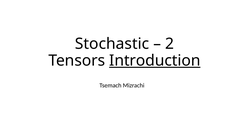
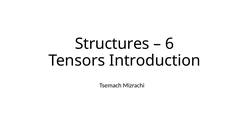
Stochastic: Stochastic -> Structures
2: 2 -> 6
Introduction underline: present -> none
